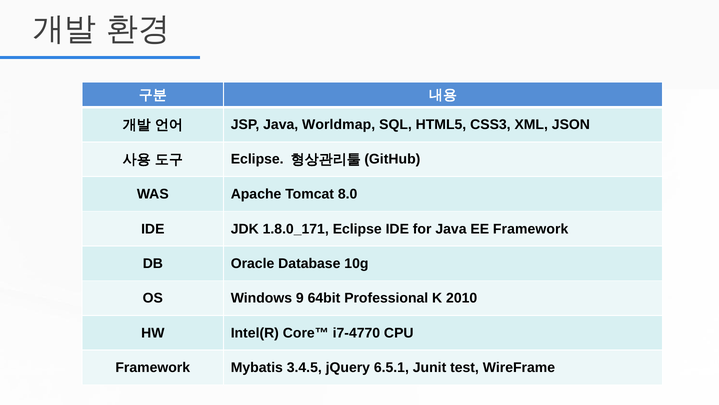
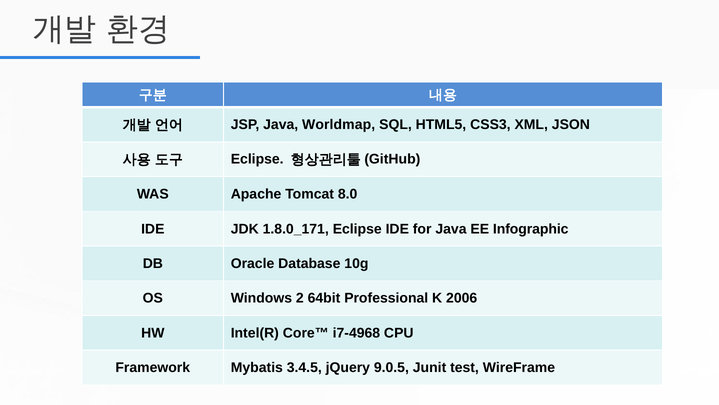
EE Framework: Framework -> Infographic
9: 9 -> 2
2010: 2010 -> 2006
i7-4770: i7-4770 -> i7-4968
6.5.1: 6.5.1 -> 9.0.5
